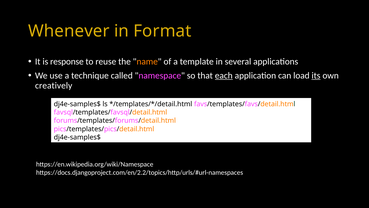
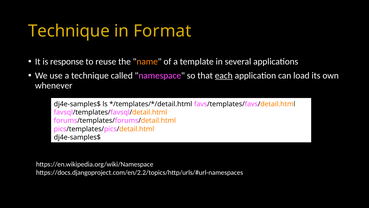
Whenever at (69, 31): Whenever -> Technique
its underline: present -> none
creatively: creatively -> whenever
